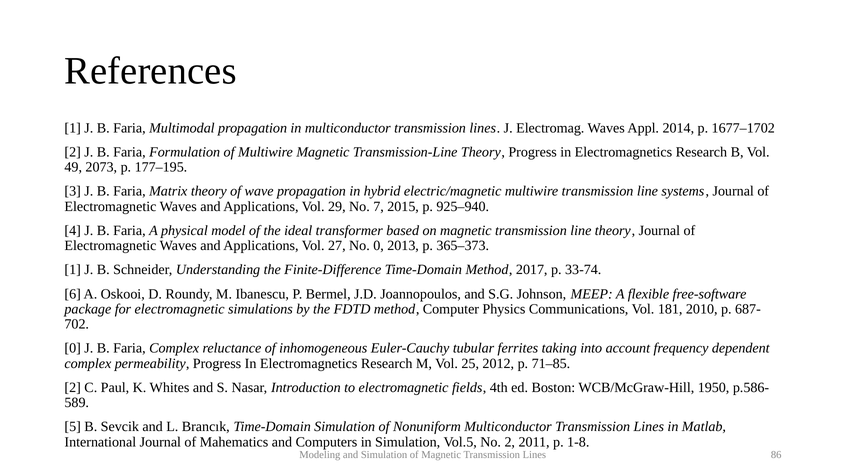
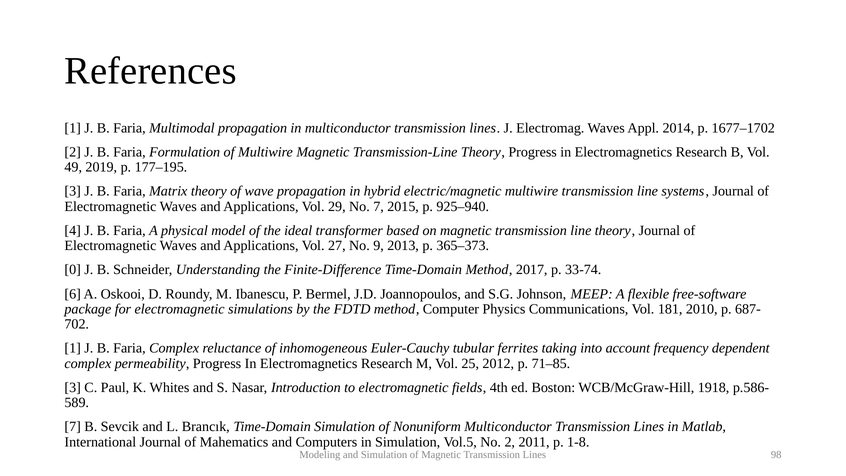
2073: 2073 -> 2019
No 0: 0 -> 9
1 at (73, 270): 1 -> 0
0 at (73, 348): 0 -> 1
2 at (73, 387): 2 -> 3
1950: 1950 -> 1918
5 at (73, 427): 5 -> 7
86: 86 -> 98
